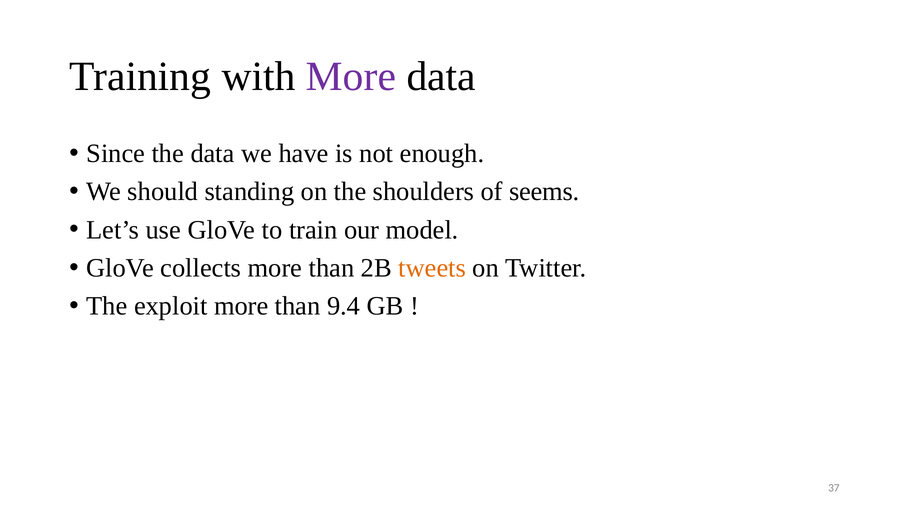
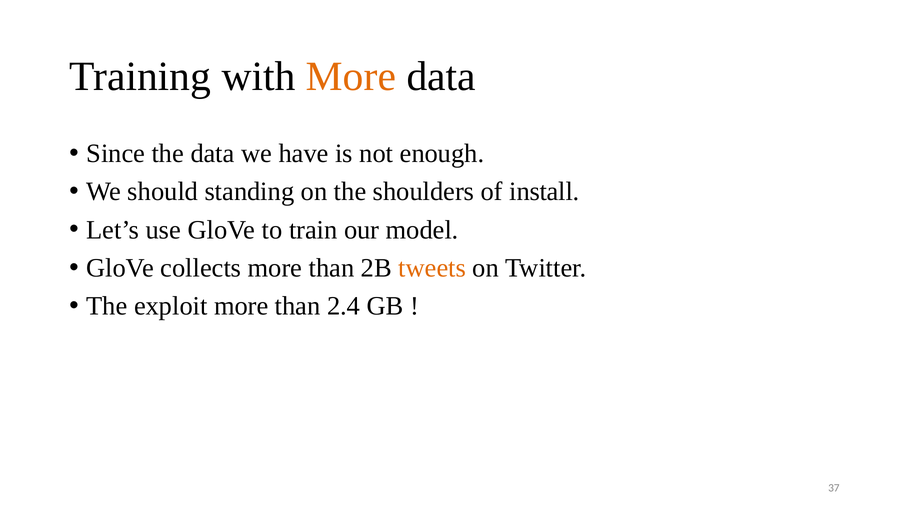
More at (351, 76) colour: purple -> orange
seems: seems -> install
9.4: 9.4 -> 2.4
